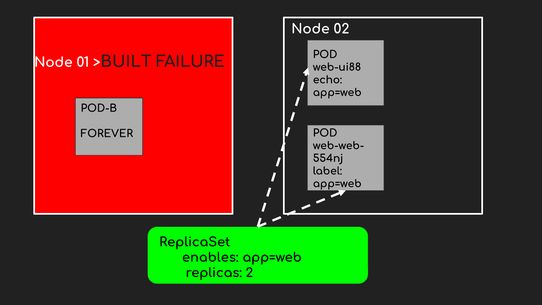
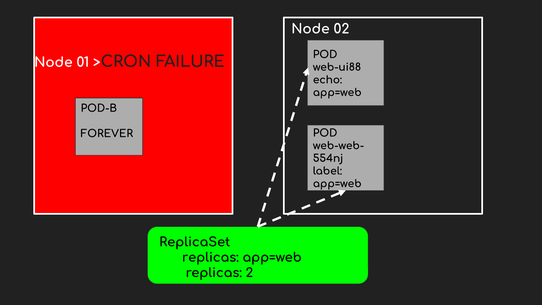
BUILT: BUILT -> CRON
enables at (210, 257): enables -> replicas
